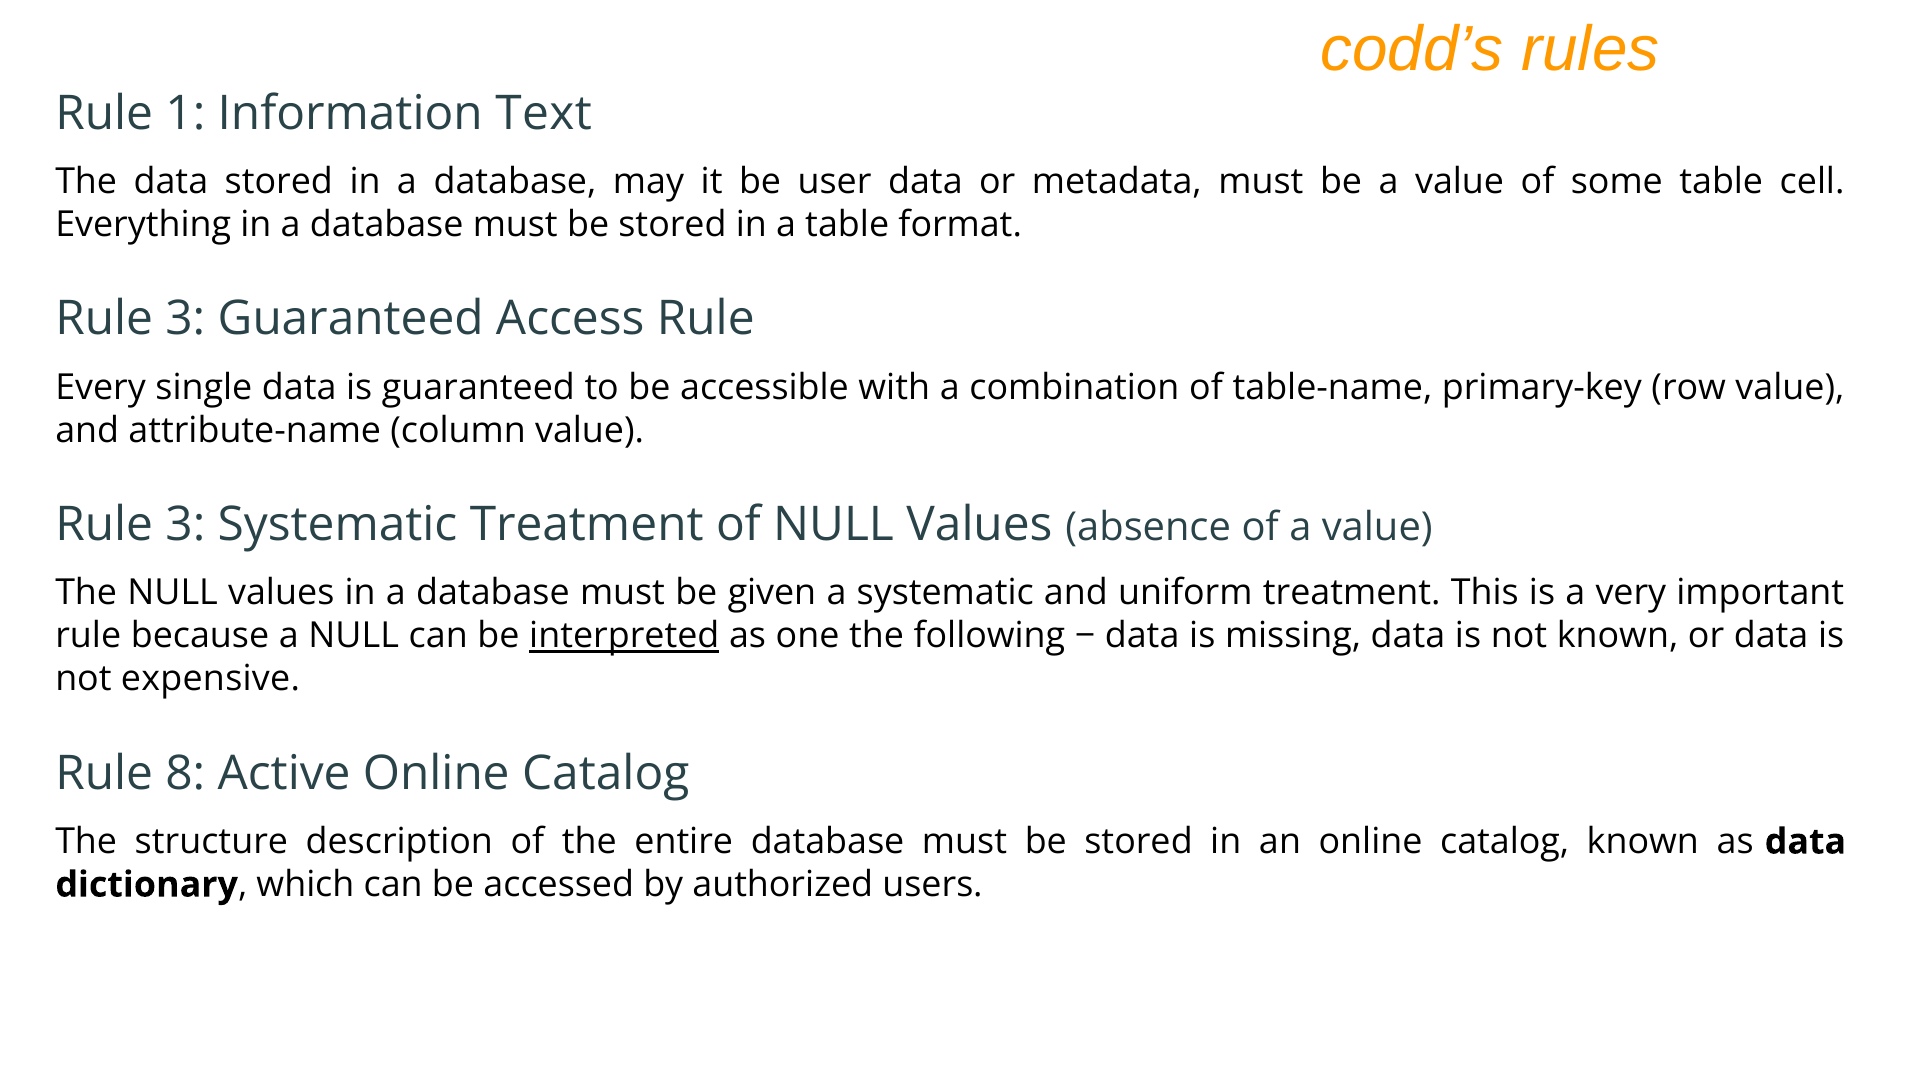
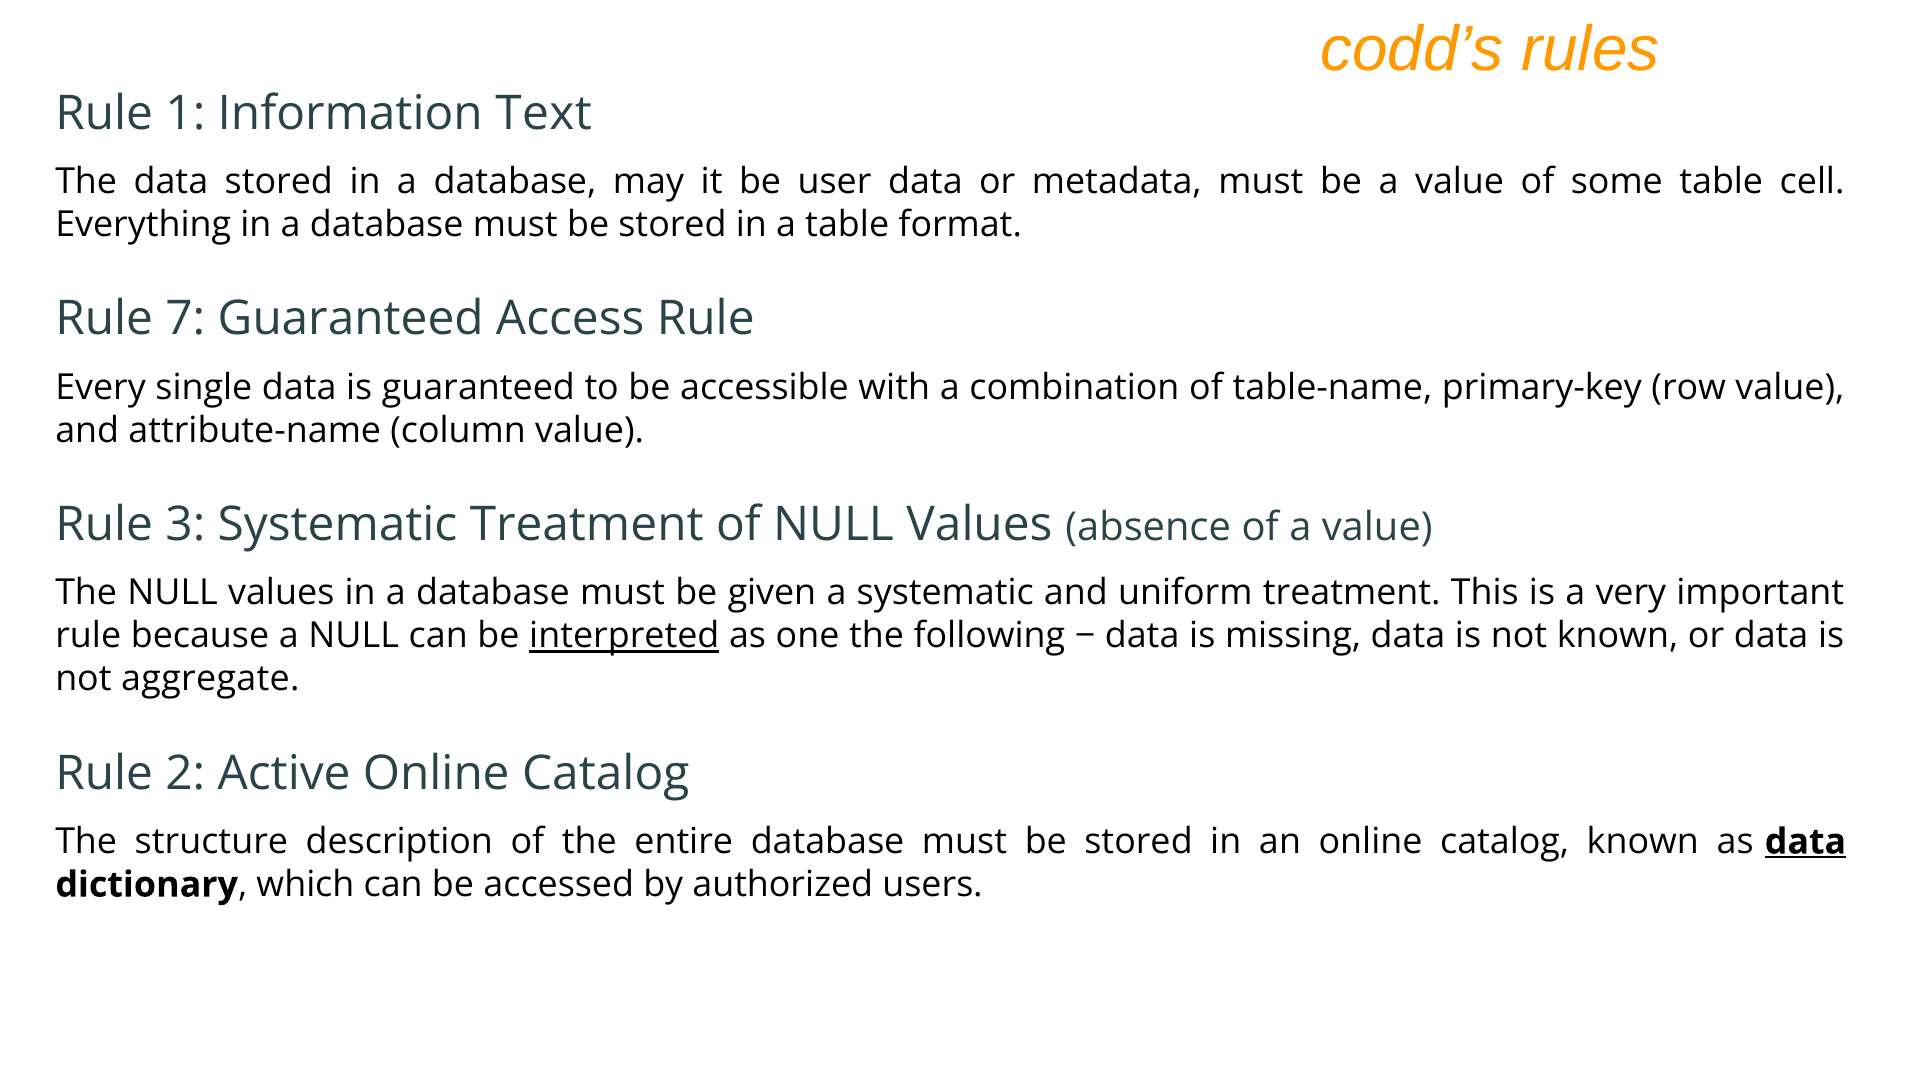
3 at (185, 319): 3 -> 7
expensive: expensive -> aggregate
8: 8 -> 2
data at (1805, 842) underline: none -> present
